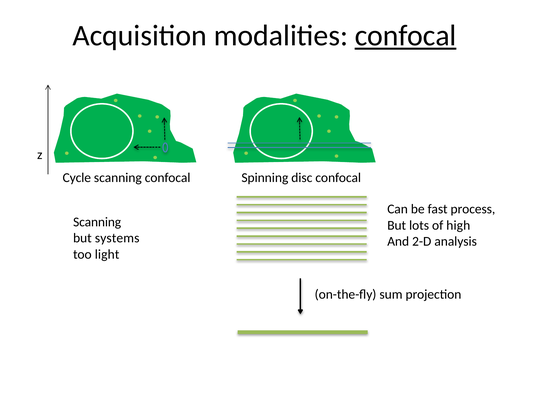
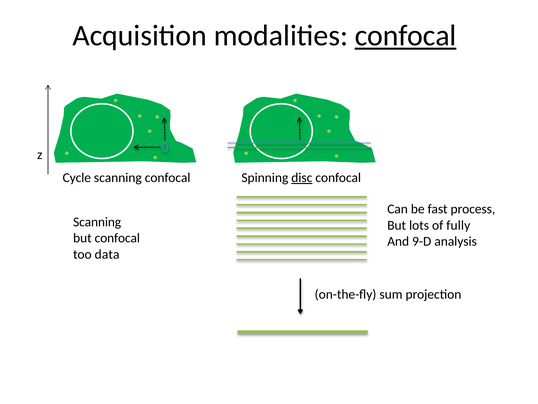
disc underline: none -> present
high: high -> fully
but systems: systems -> confocal
2-D: 2-D -> 9-D
light: light -> data
